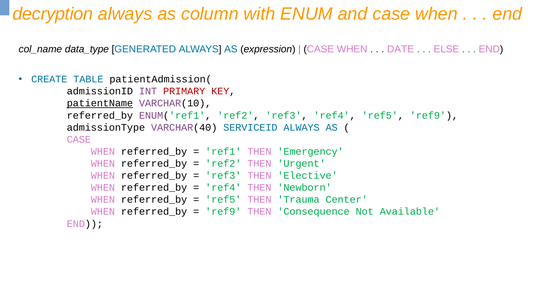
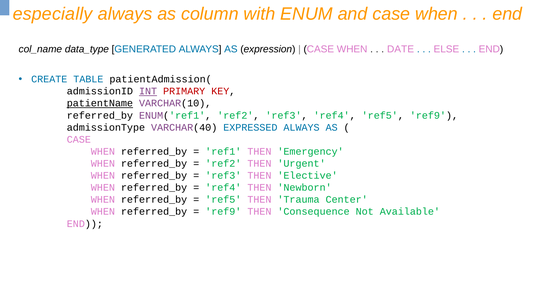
decryption: decryption -> especially
INT underline: none -> present
SERVICEID: SERVICEID -> EXPRESSED
